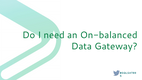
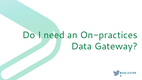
On-balanced: On-balanced -> On-practices
